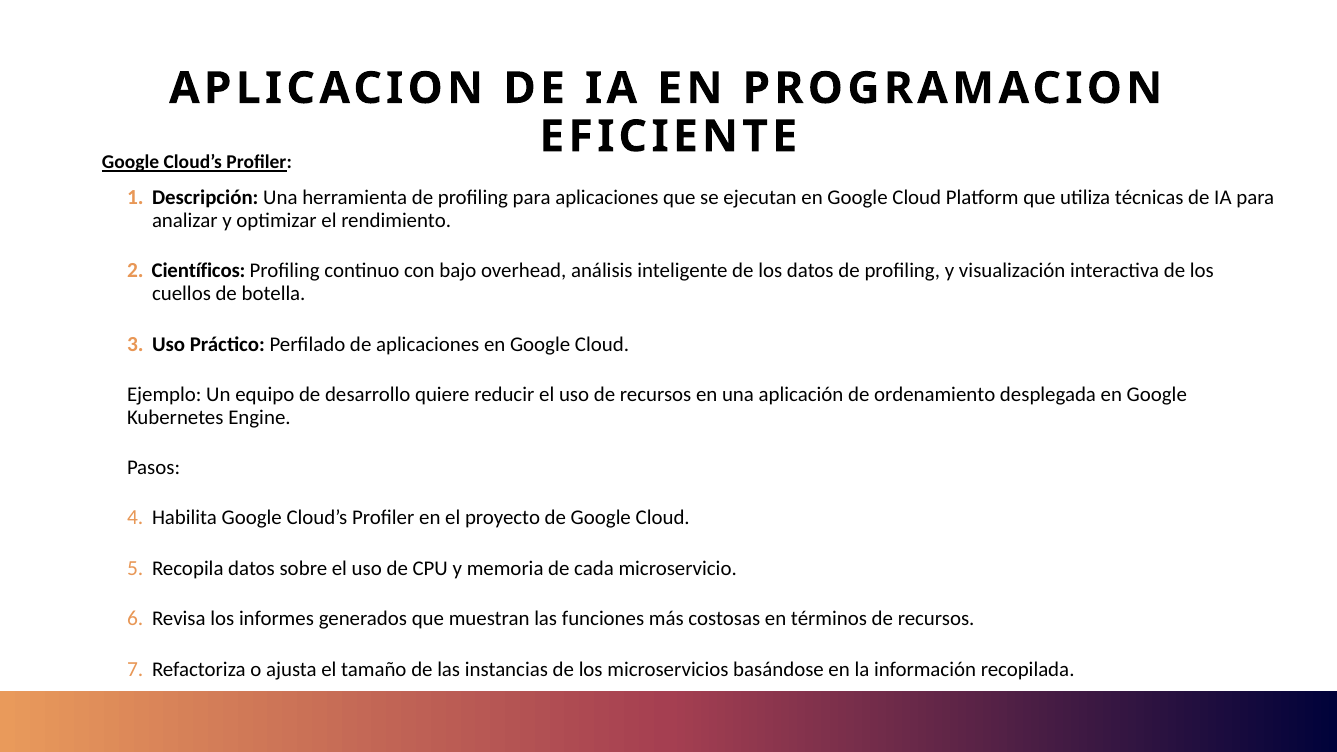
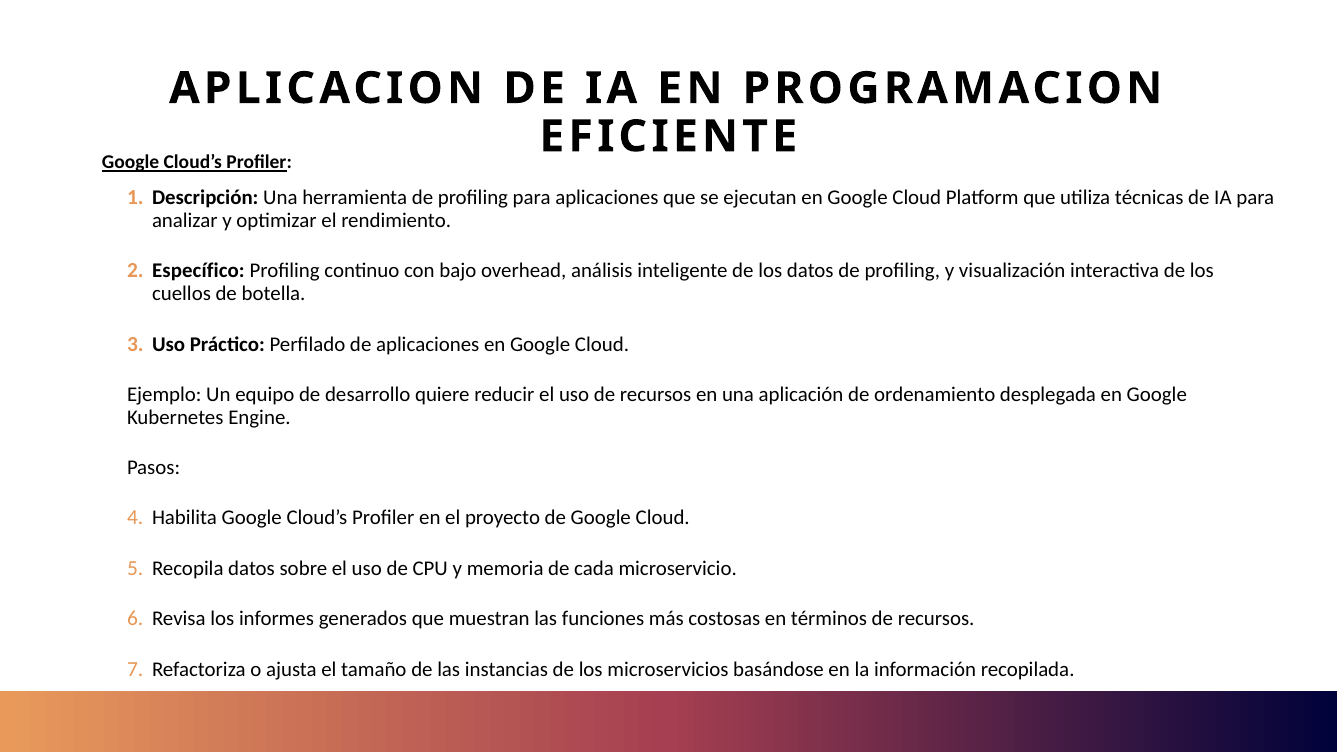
Científicos: Científicos -> Específico
